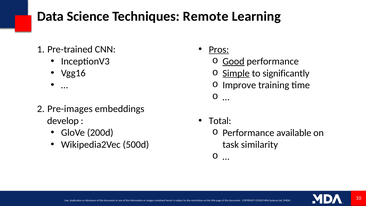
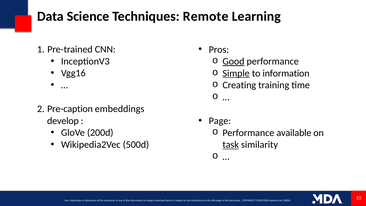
Pros underline: present -> none
to significantly: significantly -> information
Improve: Improve -> Creating
Pre-images: Pre-images -> Pre-caption
Total at (220, 121): Total -> Page
task underline: none -> present
